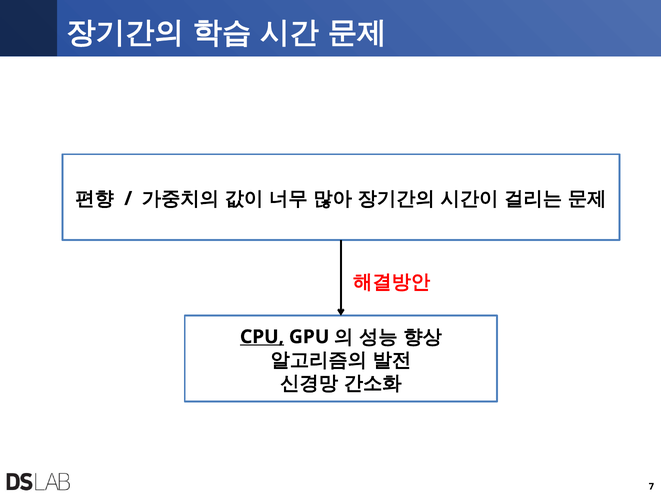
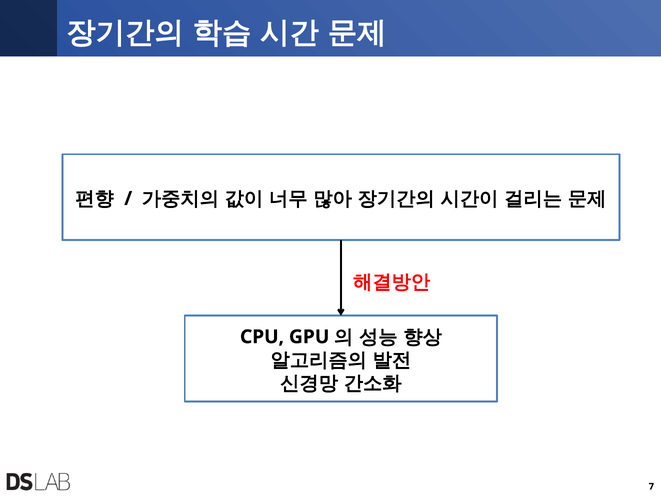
CPU underline: present -> none
